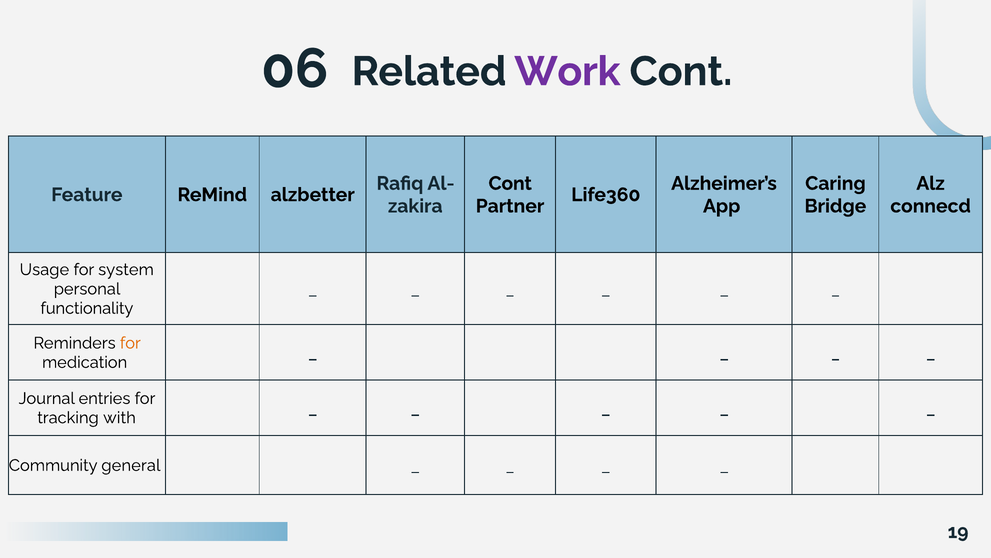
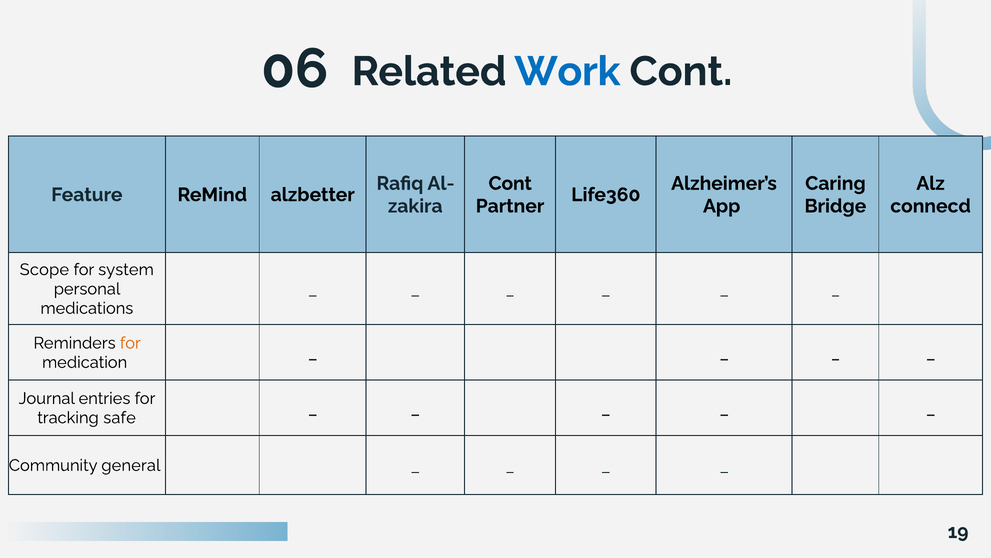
Work colour: purple -> blue
Usage: Usage -> Scope
functionality: functionality -> medications
with: with -> safe
